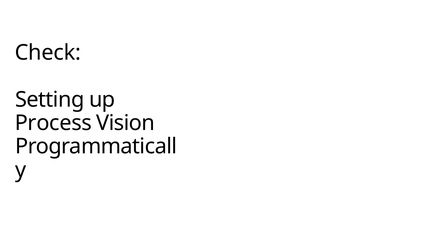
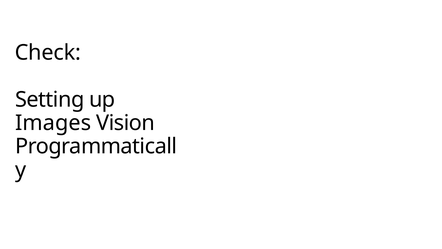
Process: Process -> Images
